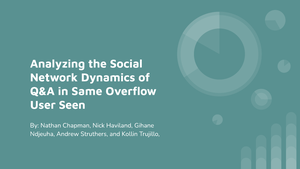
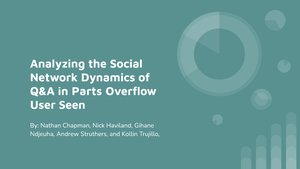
Same: Same -> Parts
